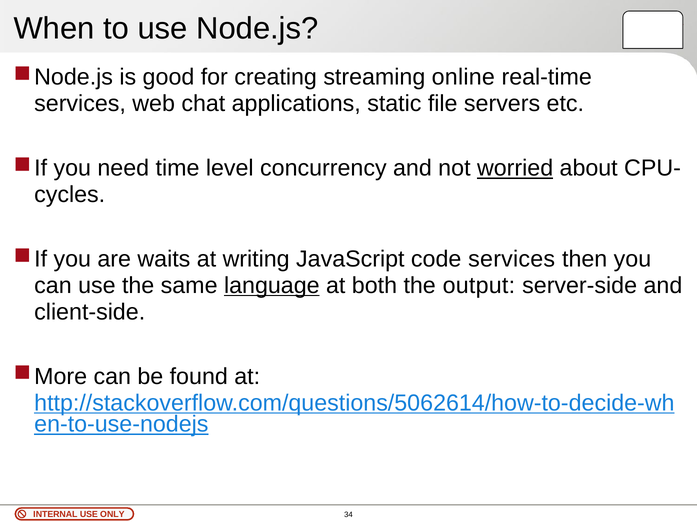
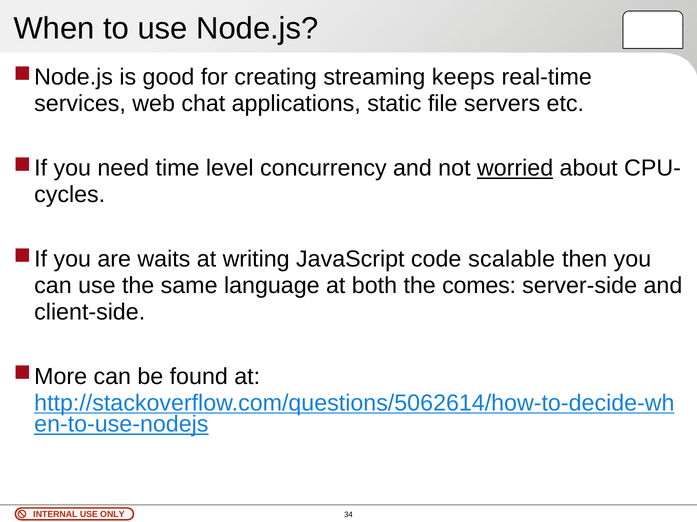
online: online -> keeps
code services: services -> scalable
language underline: present -> none
output: output -> comes
